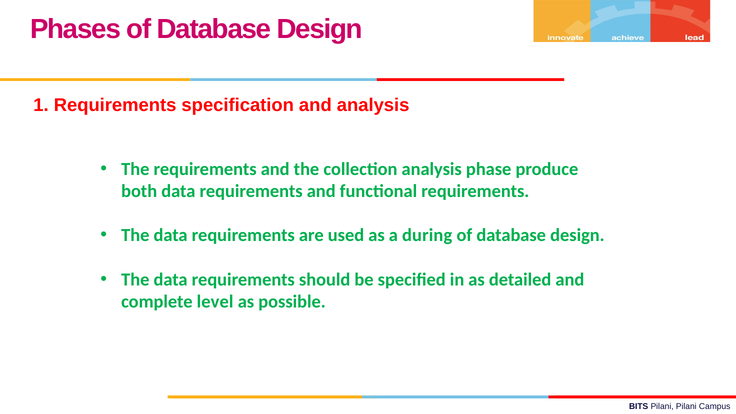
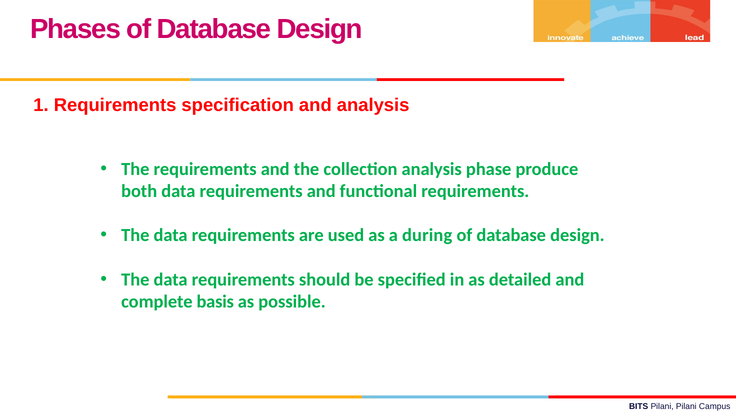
level: level -> basis
